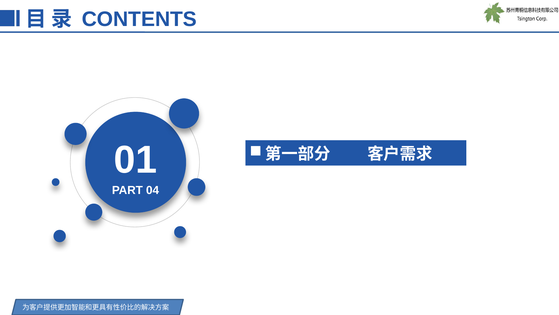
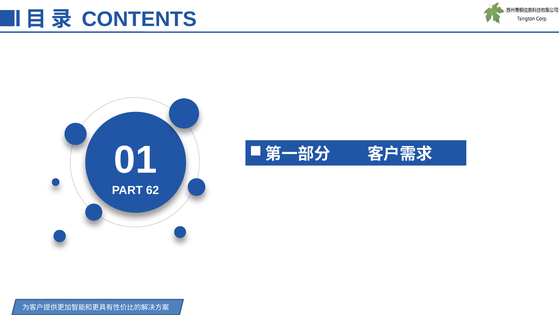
04: 04 -> 62
